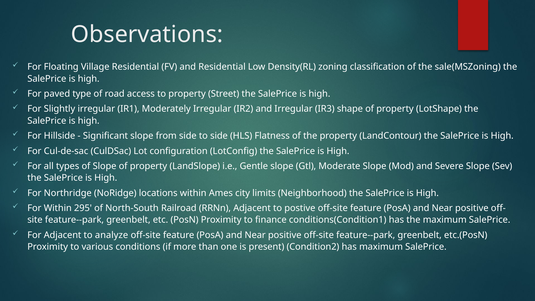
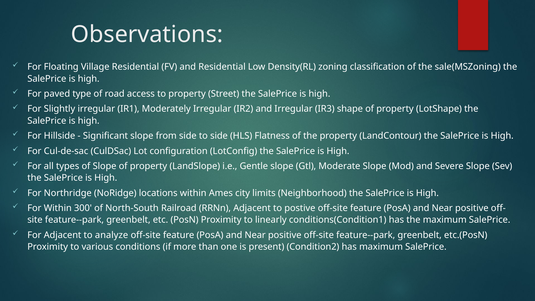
295: 295 -> 300
finance: finance -> linearly
